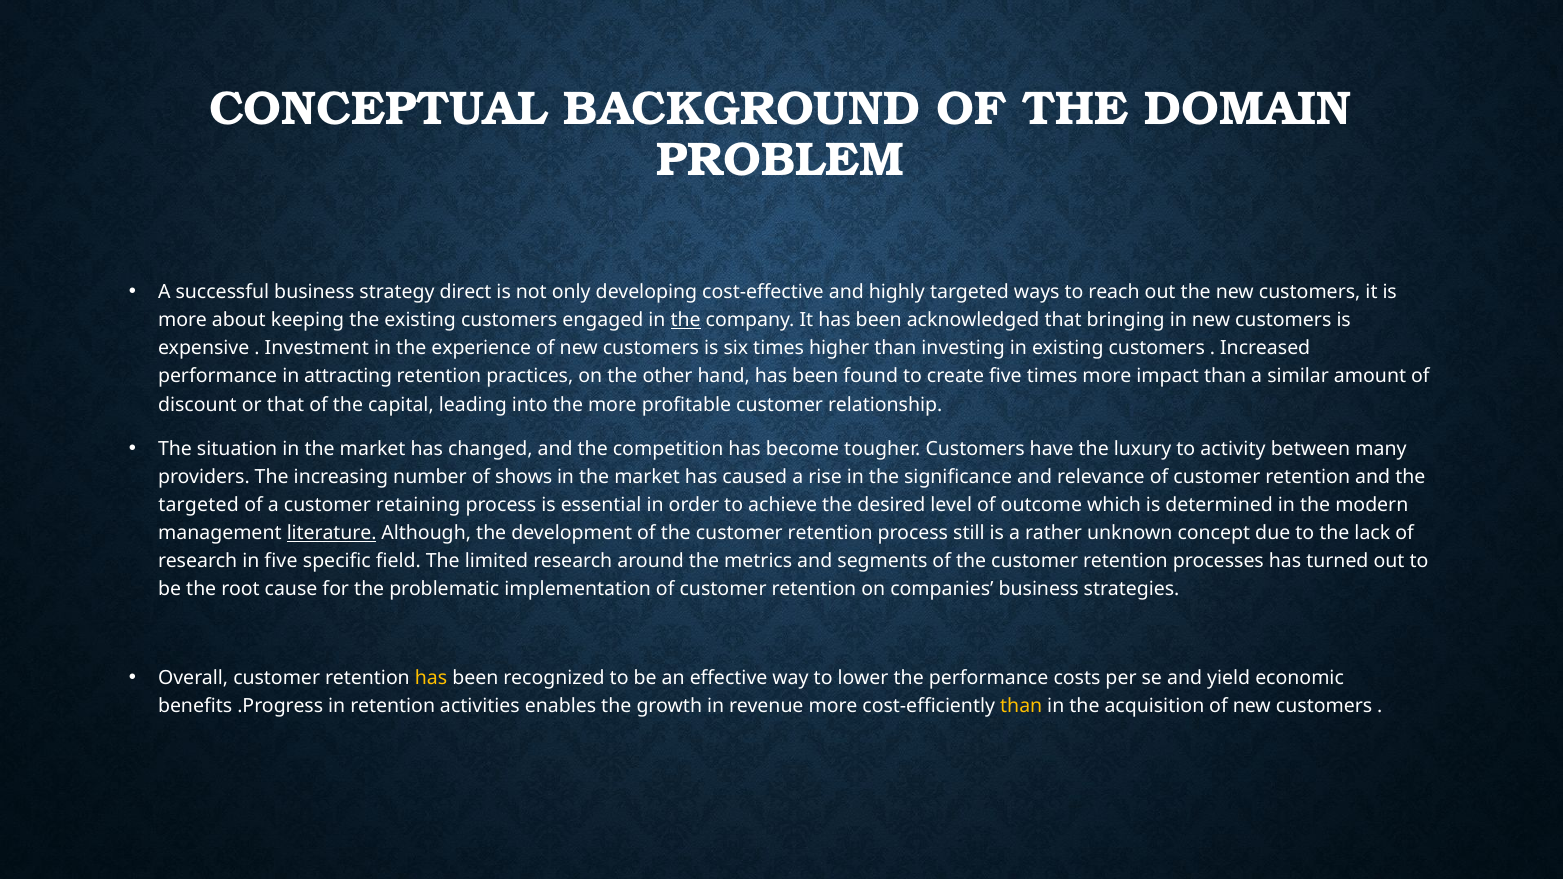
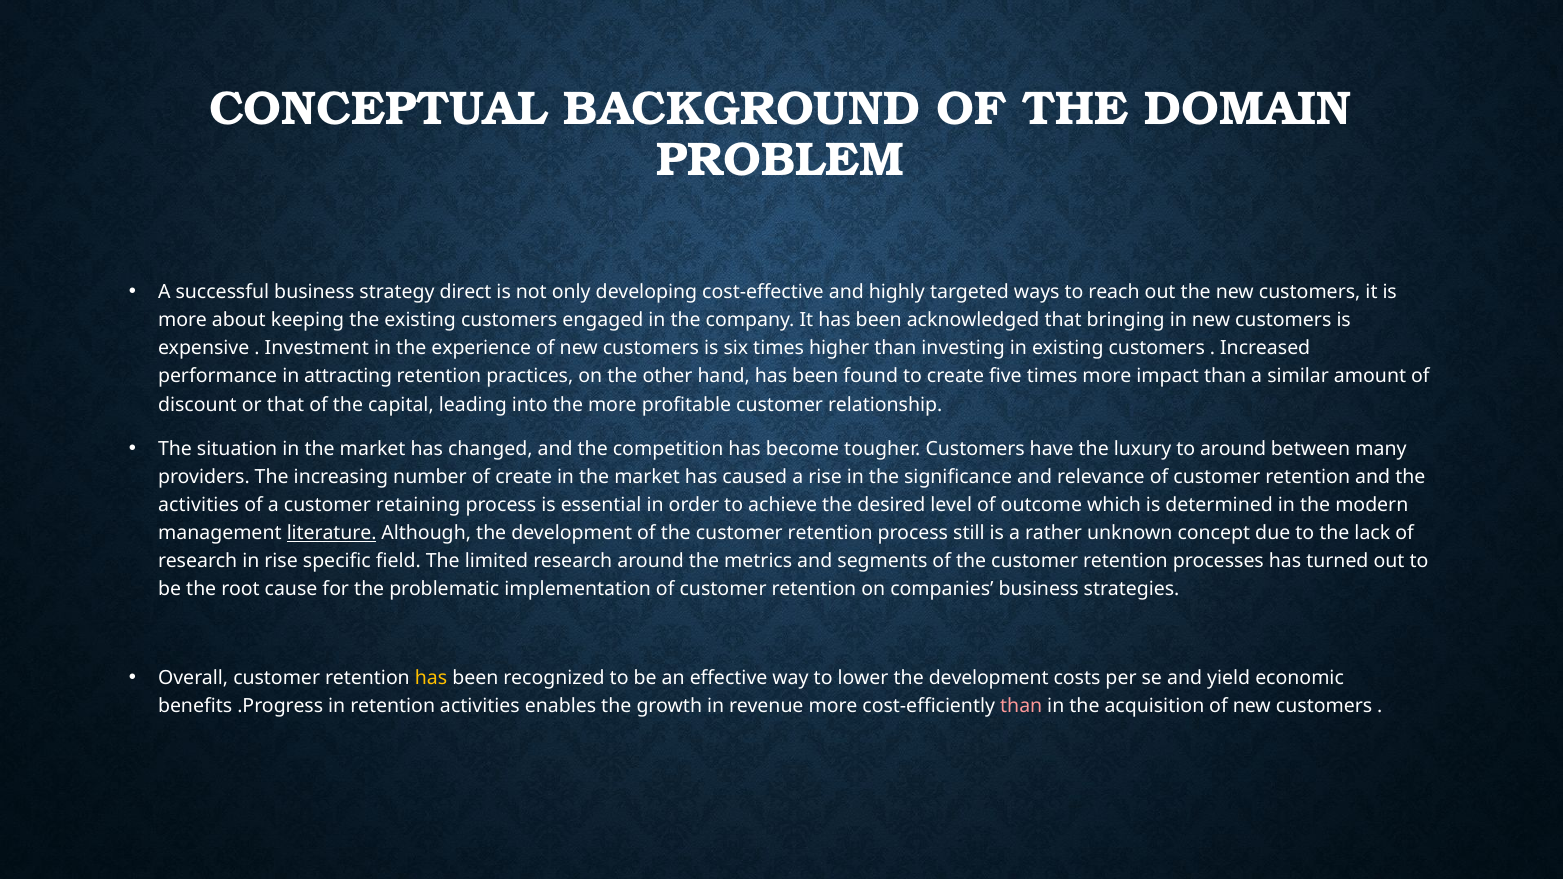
the at (686, 320) underline: present -> none
to activity: activity -> around
of shows: shows -> create
targeted at (199, 505): targeted -> activities
in five: five -> rise
lower the performance: performance -> development
than at (1021, 707) colour: yellow -> pink
